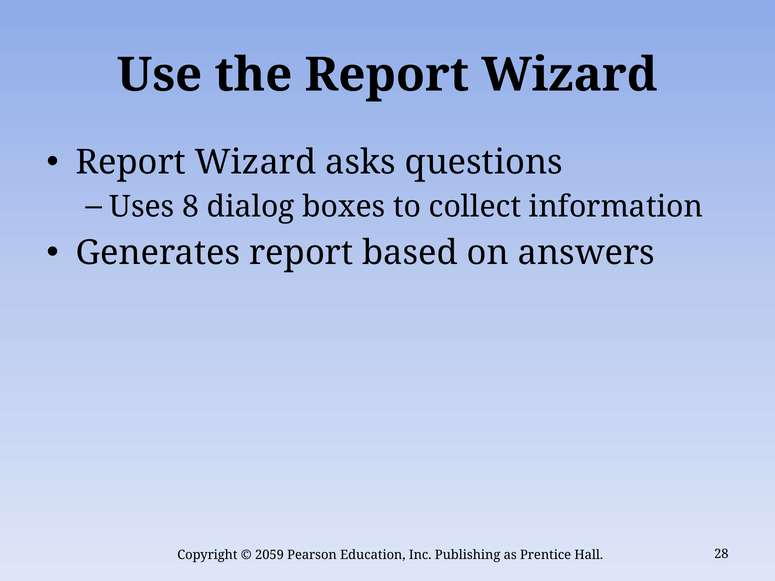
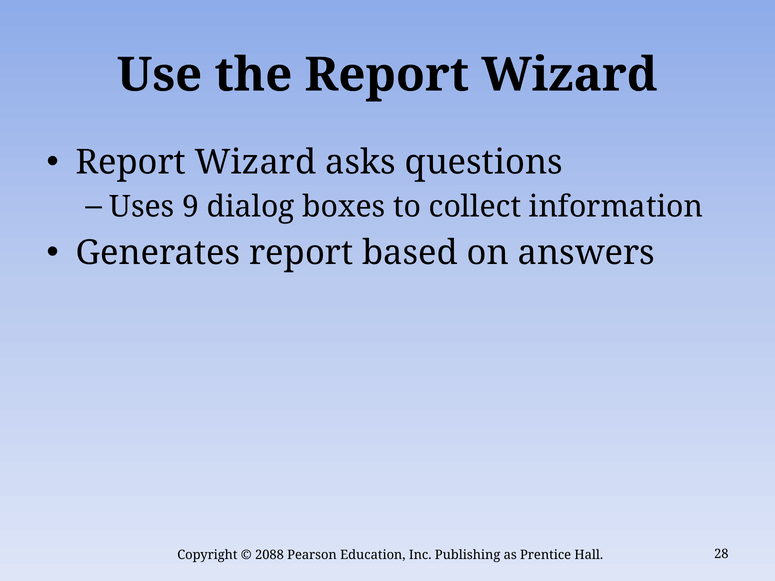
8: 8 -> 9
2059: 2059 -> 2088
